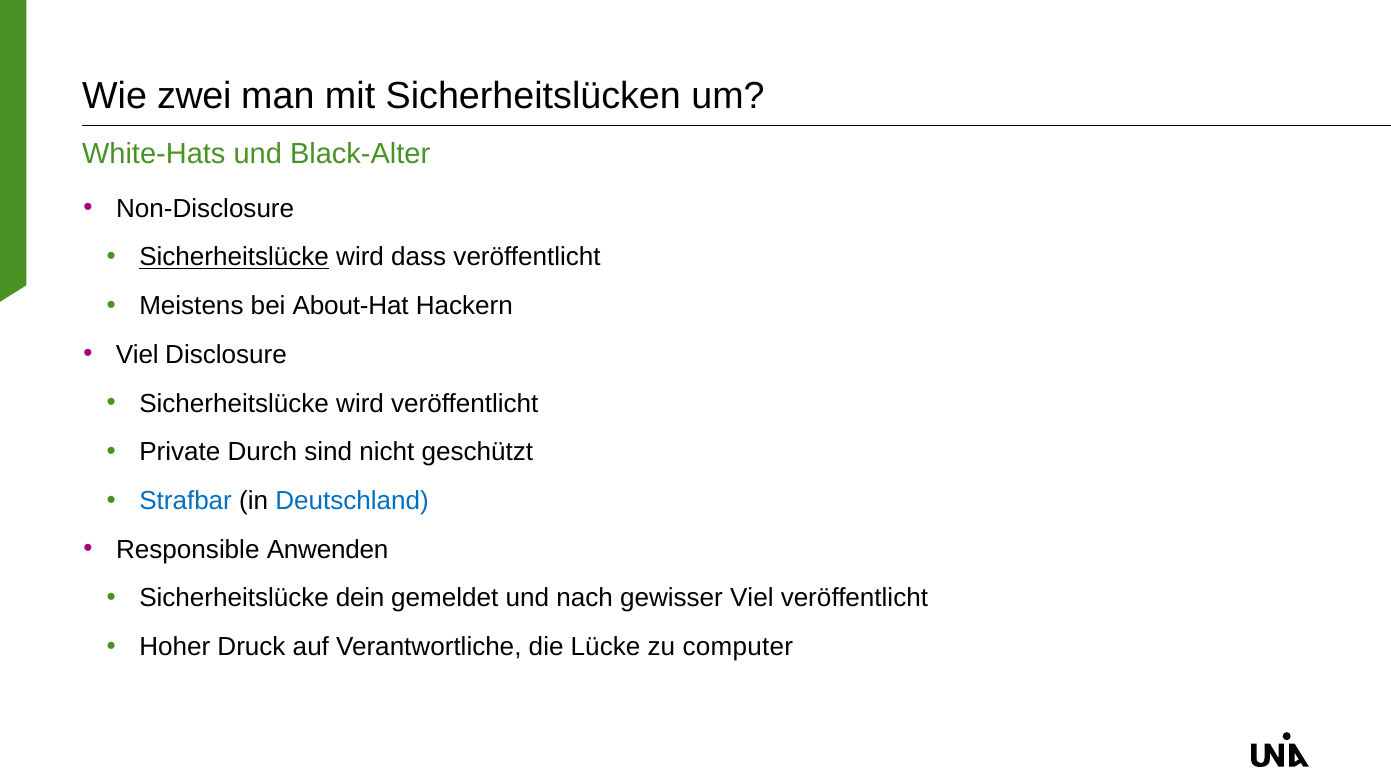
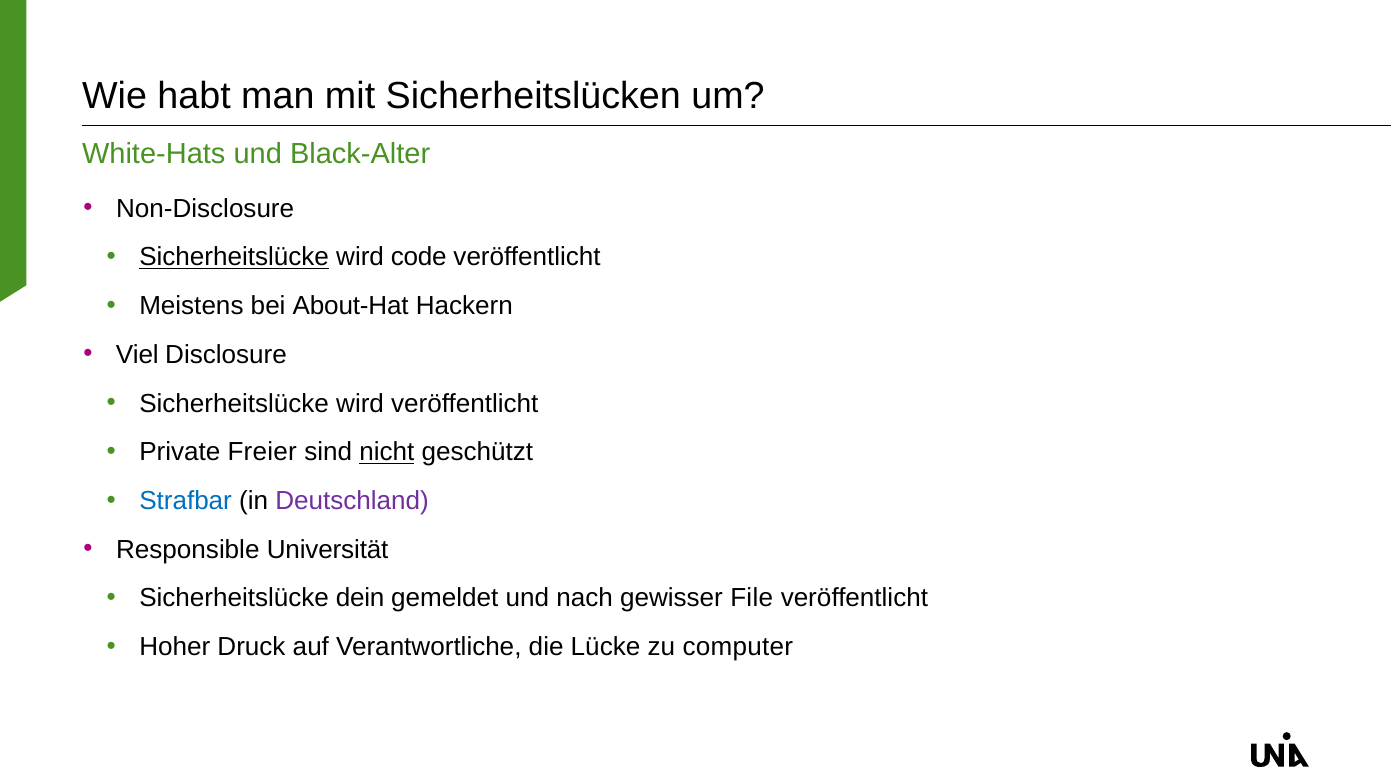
zwei: zwei -> habt
dass: dass -> code
Durch: Durch -> Freier
nicht underline: none -> present
Deutschland colour: blue -> purple
Anwenden: Anwenden -> Universität
gewisser Viel: Viel -> File
